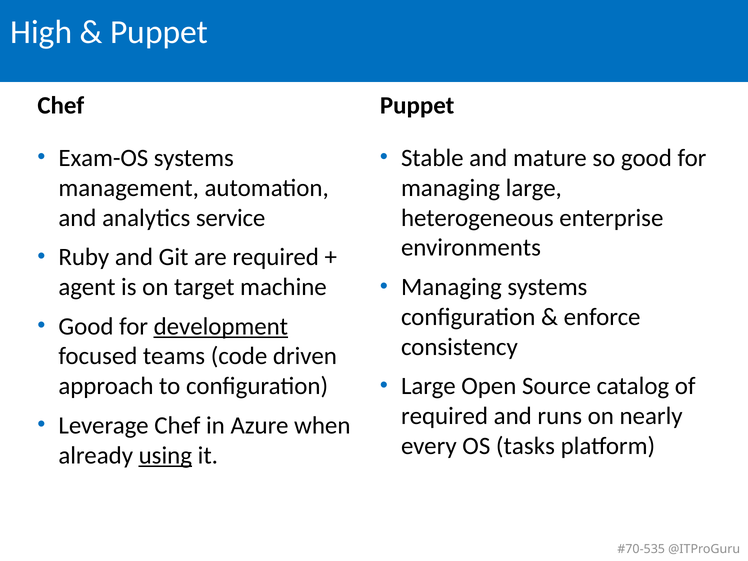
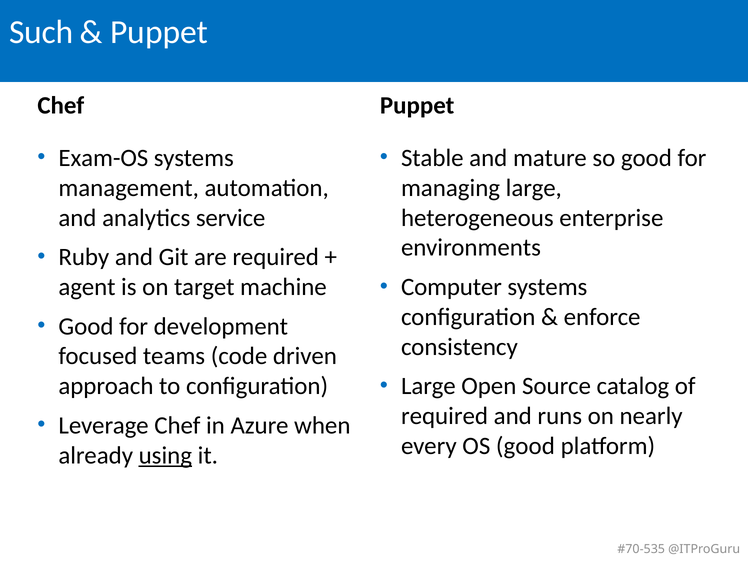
High: High -> Such
Managing at (451, 287): Managing -> Computer
development underline: present -> none
OS tasks: tasks -> good
